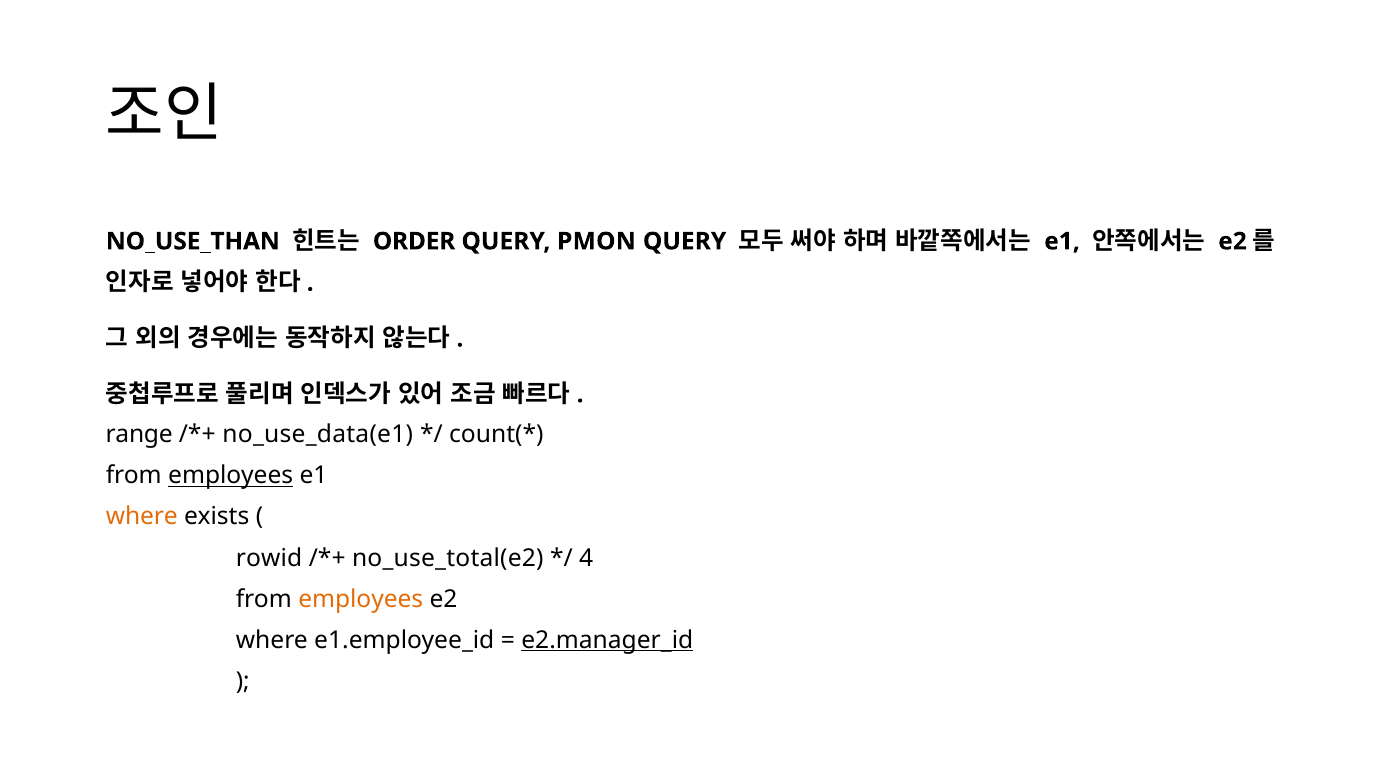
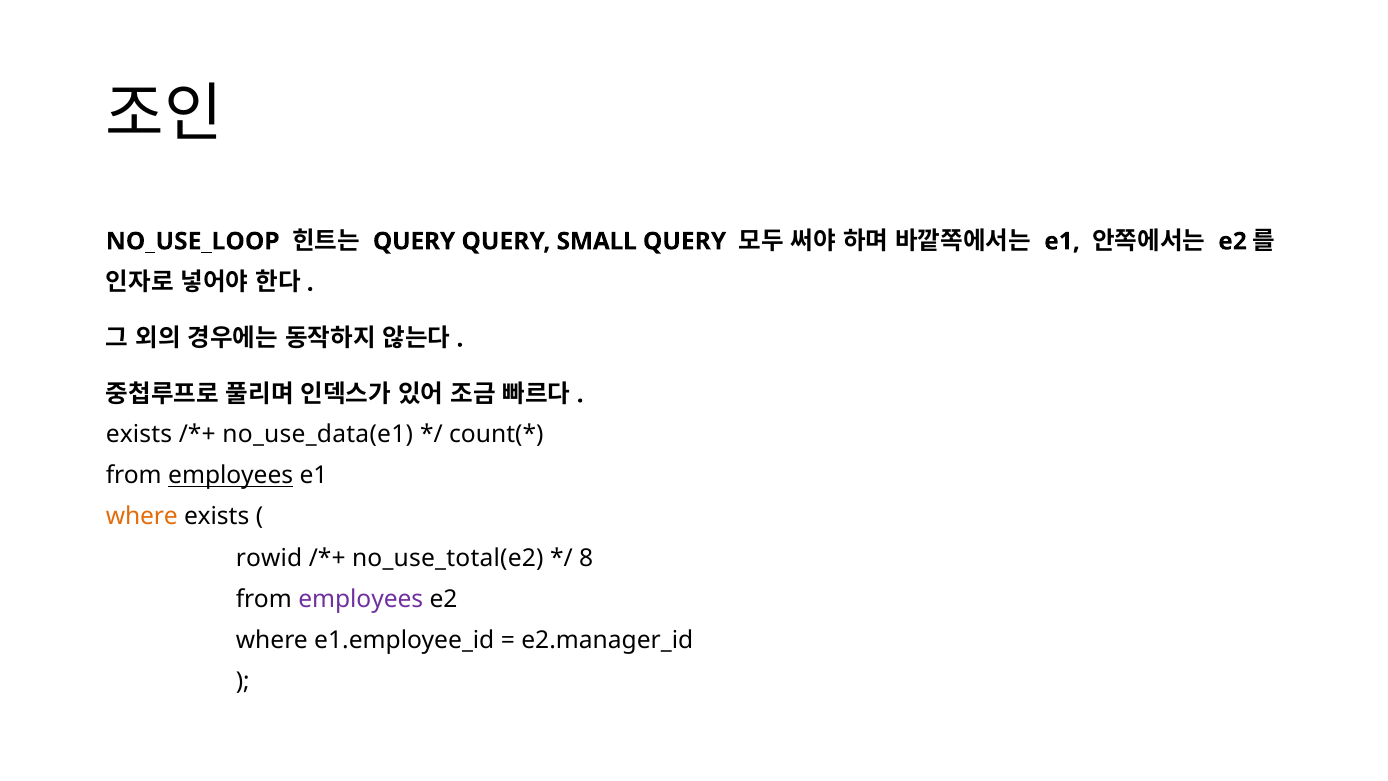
NO_USE_THAN: NO_USE_THAN -> NO_USE_LOOP
ORDER at (414, 241): ORDER -> QUERY
PMON: PMON -> SMALL
range at (139, 435): range -> exists
4: 4 -> 8
employees at (361, 599) colour: orange -> purple
e2.manager_id underline: present -> none
